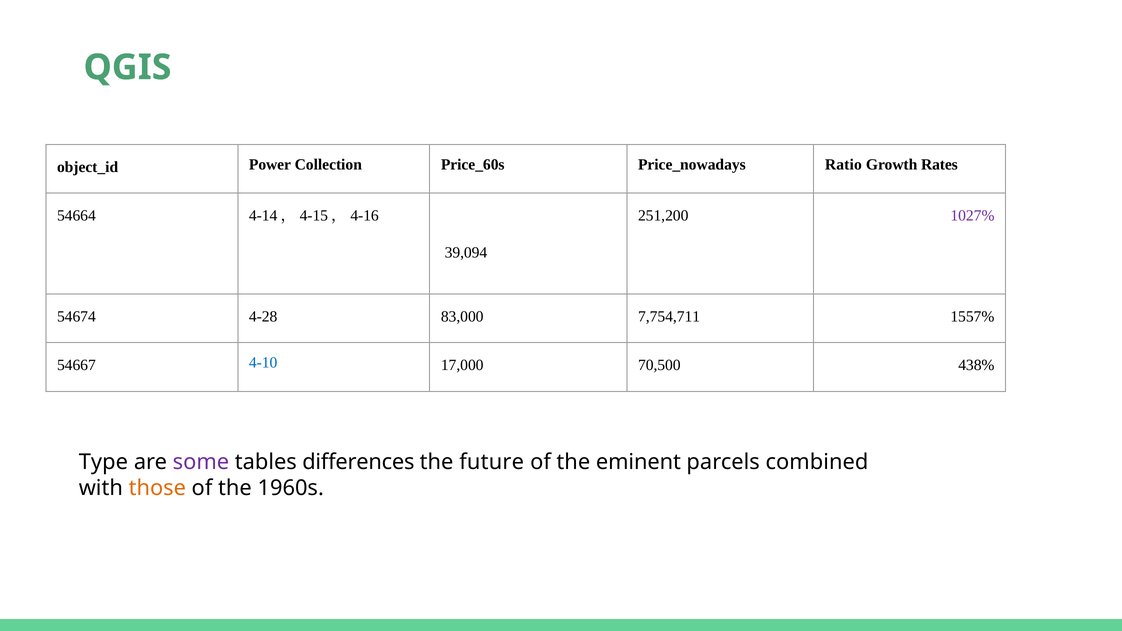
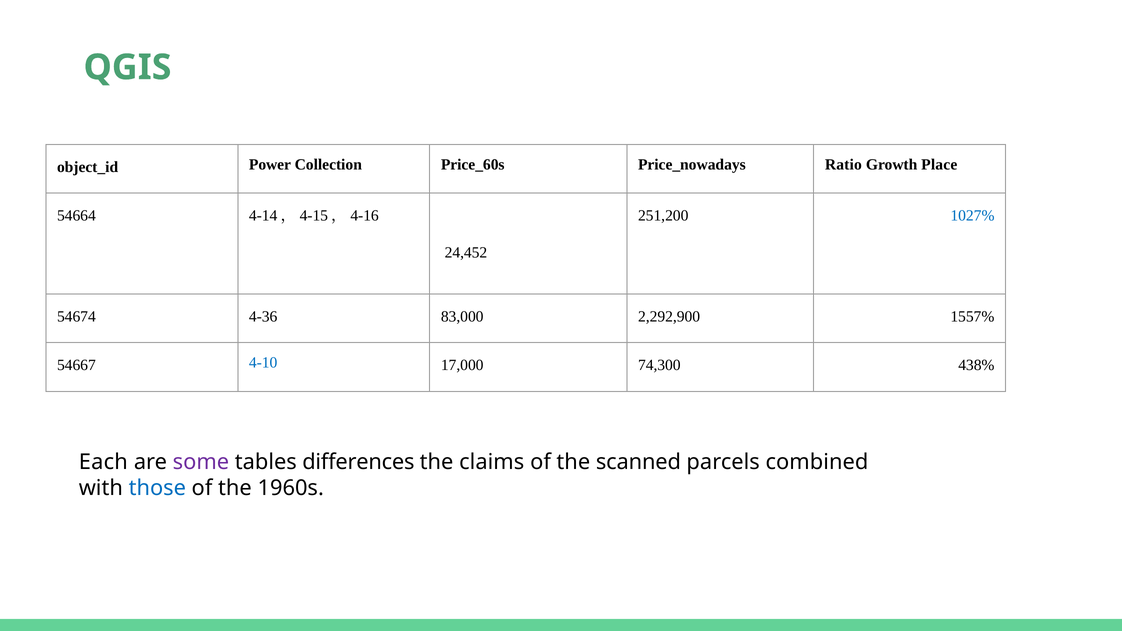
Rates: Rates -> Place
1027% colour: purple -> blue
39,094: 39,094 -> 24,452
4-28: 4-28 -> 4-36
7,754,711: 7,754,711 -> 2,292,900
70,500: 70,500 -> 74,300
Type: Type -> Each
future: future -> claims
eminent: eminent -> scanned
those colour: orange -> blue
